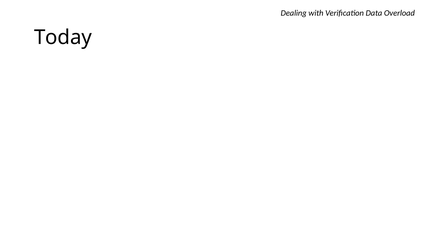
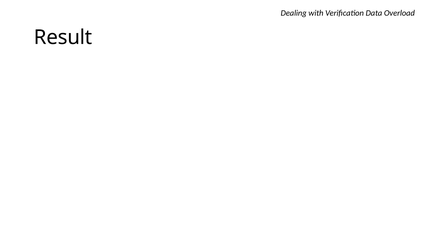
Today: Today -> Result
